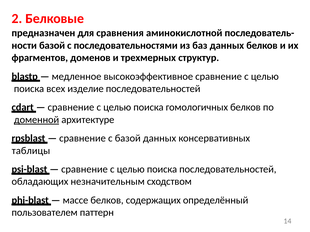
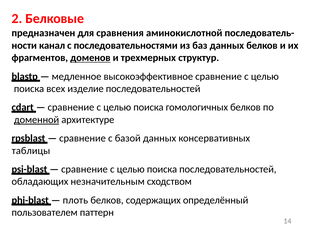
ности базой: базой -> канал
доменов underline: none -> present
массе: массе -> плоть
